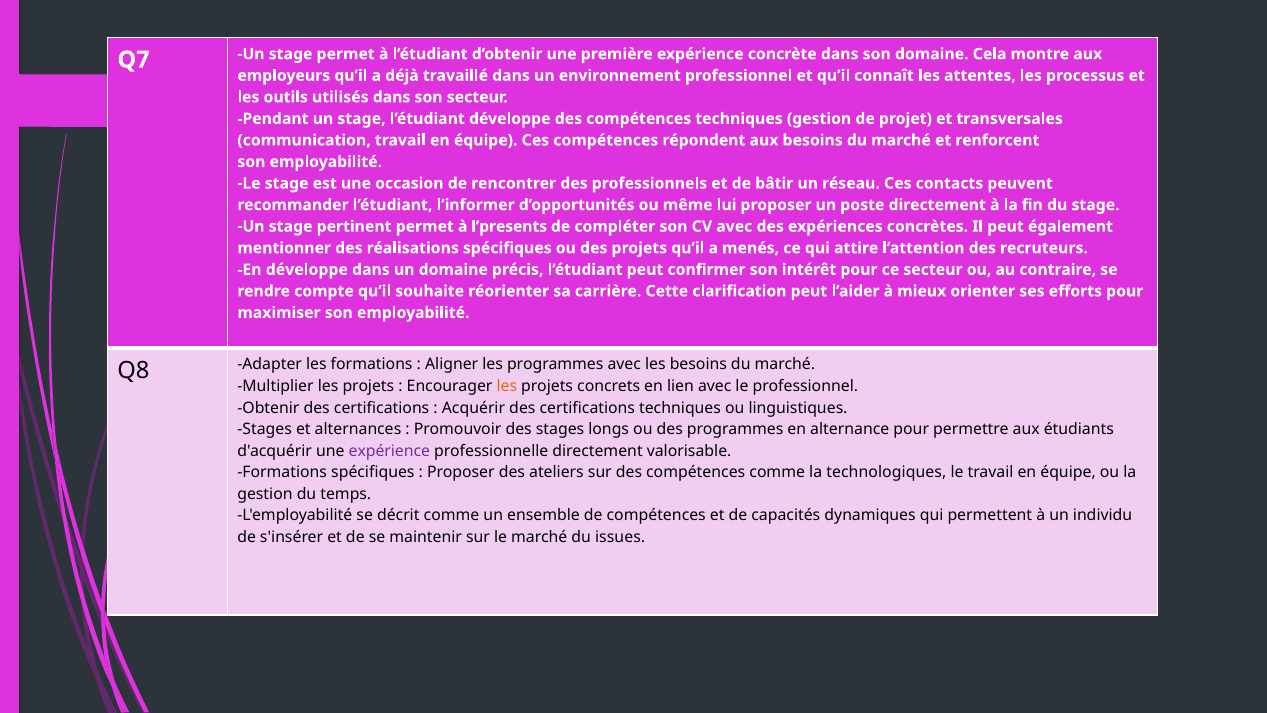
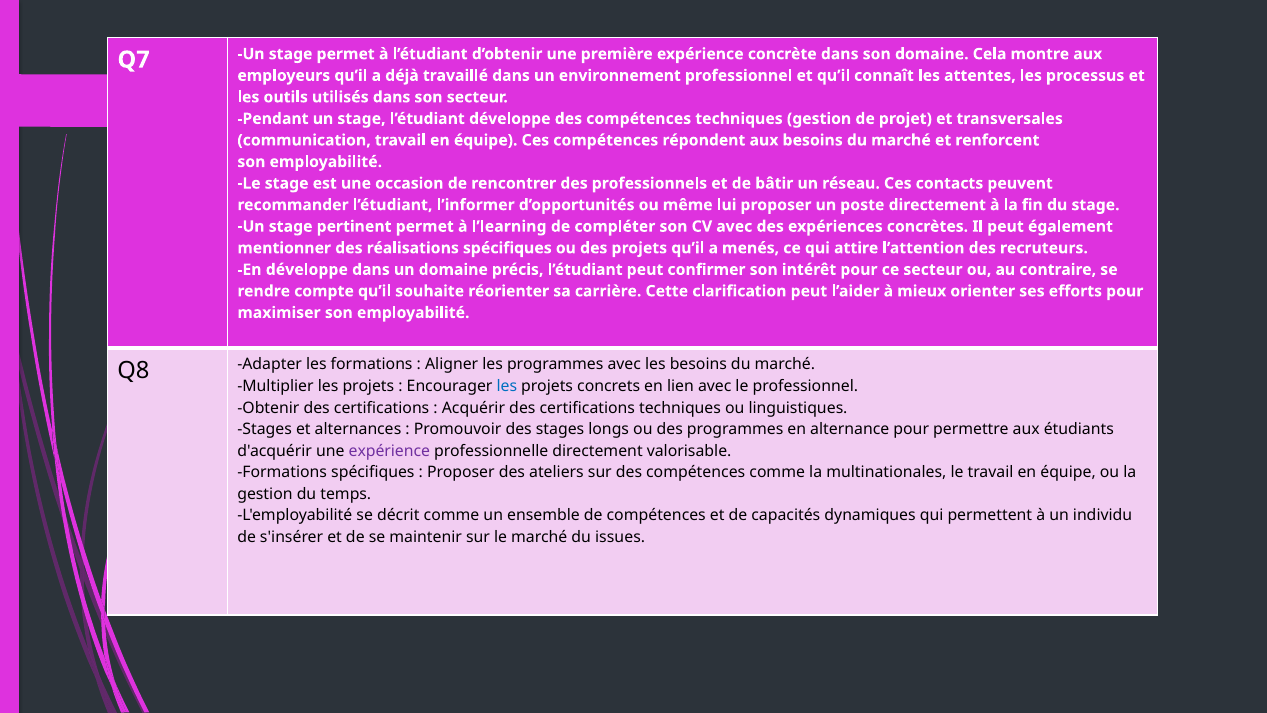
l’presents: l’presents -> l’learning
les at (507, 386) colour: orange -> blue
technologiques: technologiques -> multinationales
